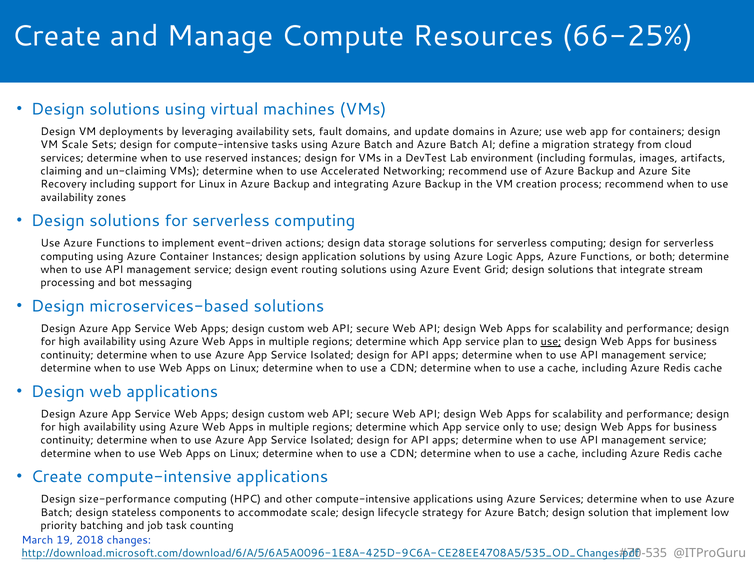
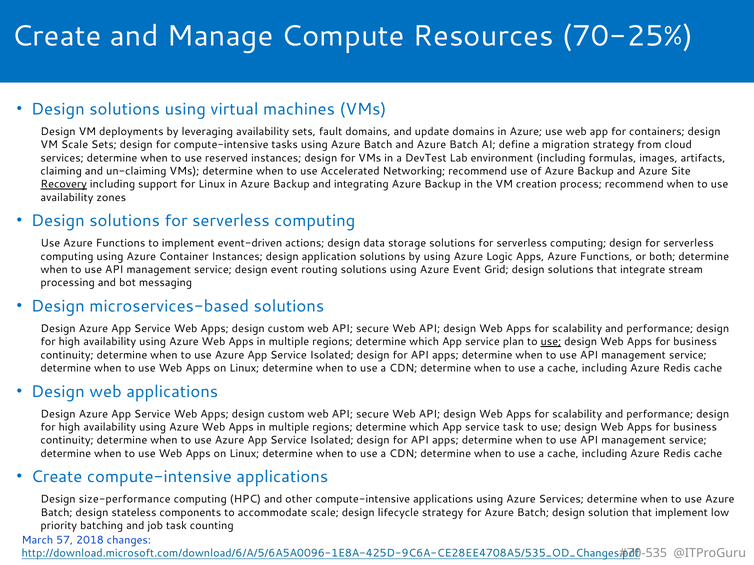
66-25%: 66-25% -> 70-25%
Recovery underline: none -> present
service only: only -> task
19: 19 -> 57
